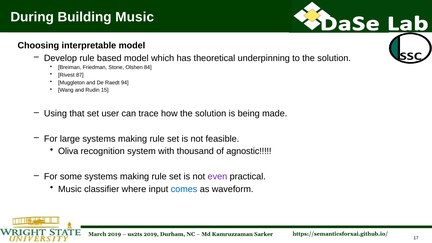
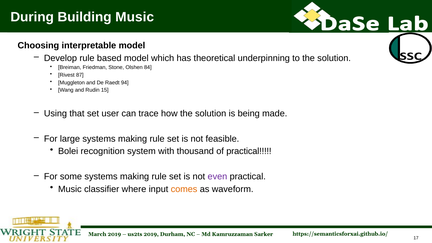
Oliva: Oliva -> Bolei
of agnostic: agnostic -> practical
comes colour: blue -> orange
